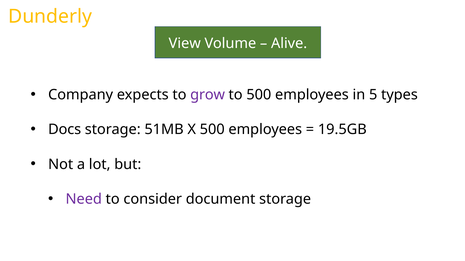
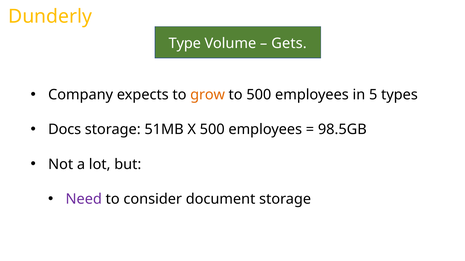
View: View -> Type
Alive: Alive -> Gets
grow colour: purple -> orange
19.5GB: 19.5GB -> 98.5GB
